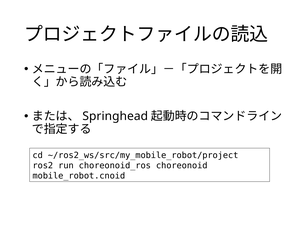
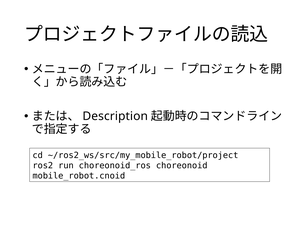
Springhead: Springhead -> Description
